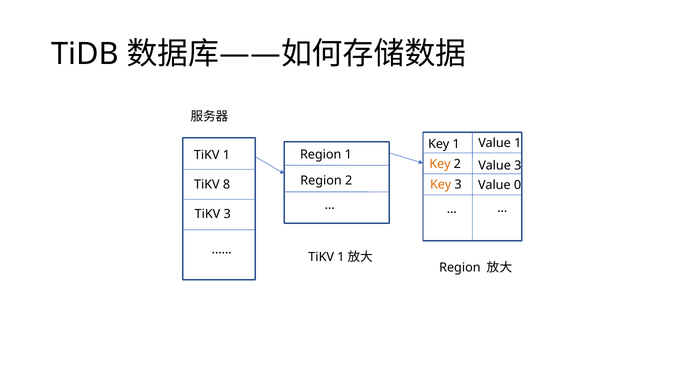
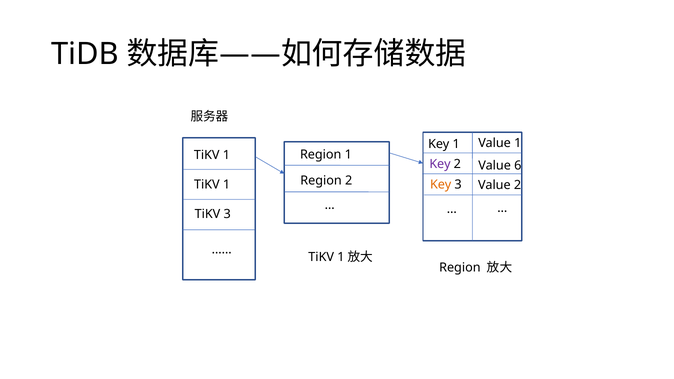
Key at (440, 164) colour: orange -> purple
Value 3: 3 -> 6
8 at (227, 185): 8 -> 1
Value 0: 0 -> 2
